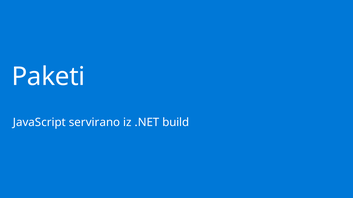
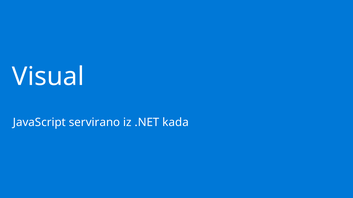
Paketi: Paketi -> Visual
build: build -> kada
